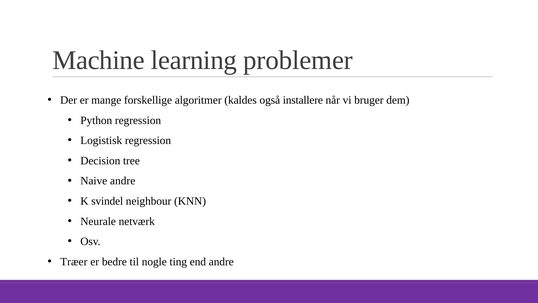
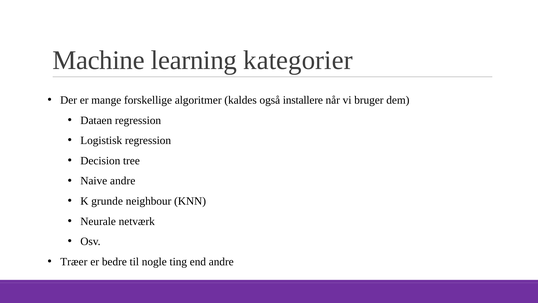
problemer: problemer -> kategorier
Python: Python -> Dataen
svindel: svindel -> grunde
